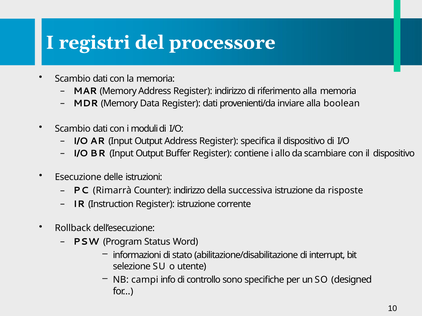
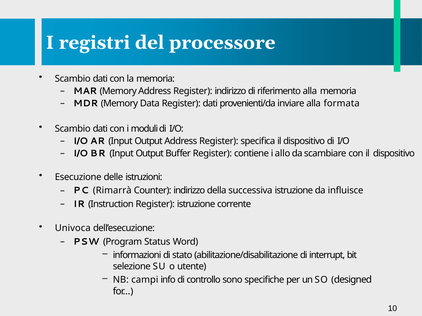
boolean: boolean -> formata
risposte: risposte -> influisce
Rollback: Rollback -> Univoca
